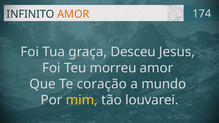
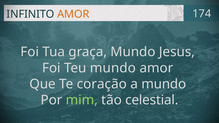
graça Desceu: Desceu -> Mundo
Teu morreu: morreu -> mundo
mim colour: yellow -> light green
louvarei: louvarei -> celestial
